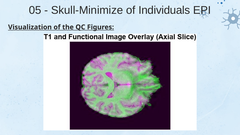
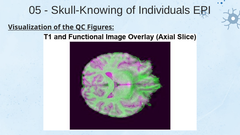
Skull-Minimize: Skull-Minimize -> Skull-Knowing
